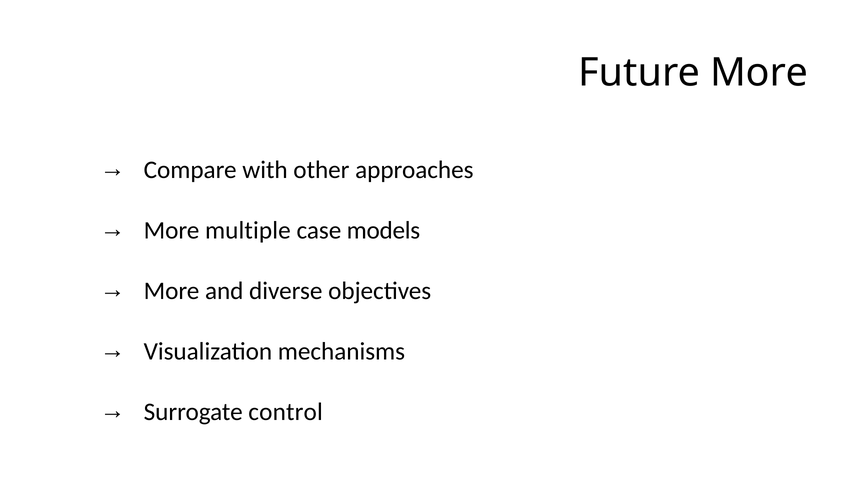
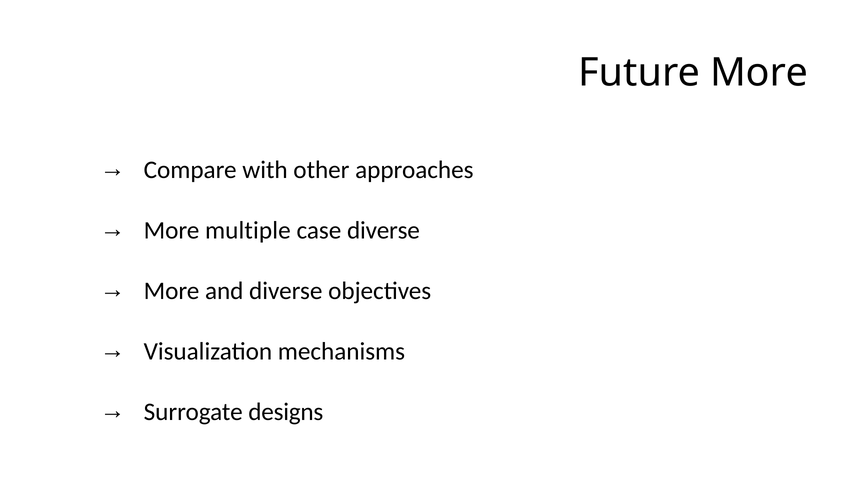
case models: models -> diverse
control: control -> designs
